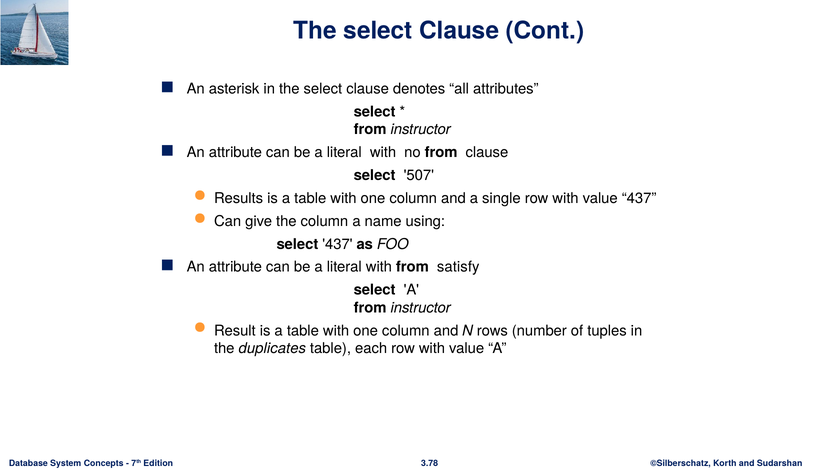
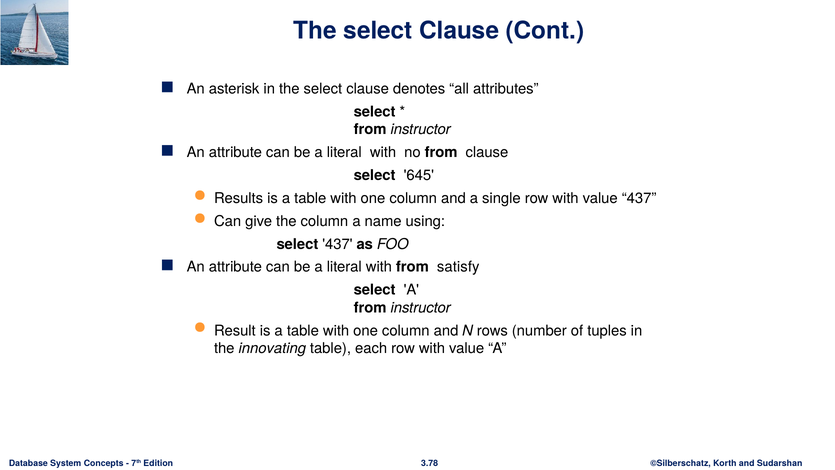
507: 507 -> 645
duplicates: duplicates -> innovating
